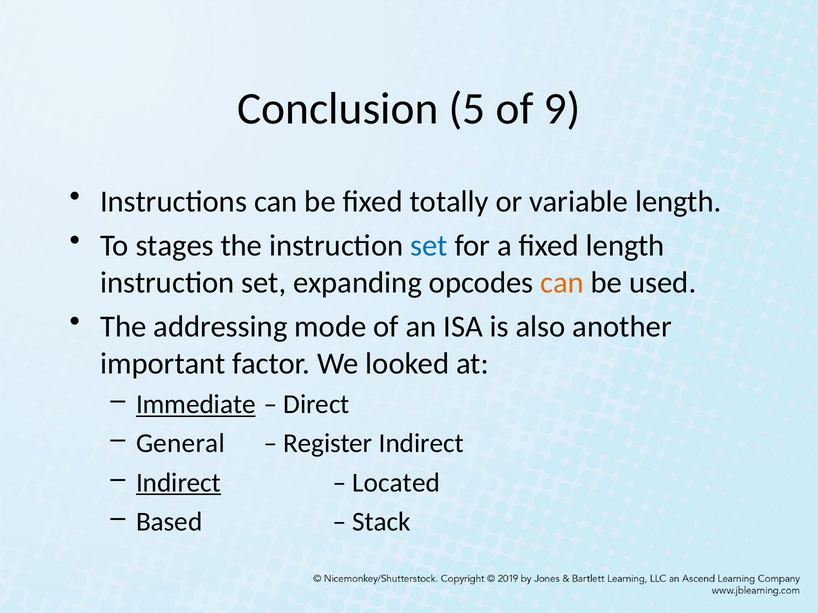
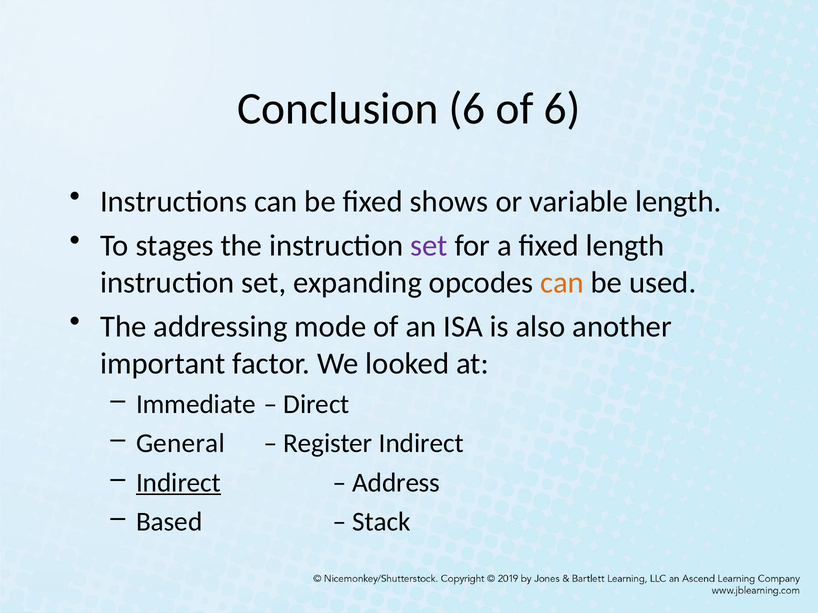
Conclusion 5: 5 -> 6
of 9: 9 -> 6
totally: totally -> shows
set at (429, 246) colour: blue -> purple
Immediate underline: present -> none
Located: Located -> Address
